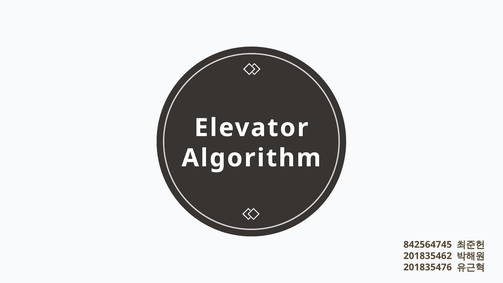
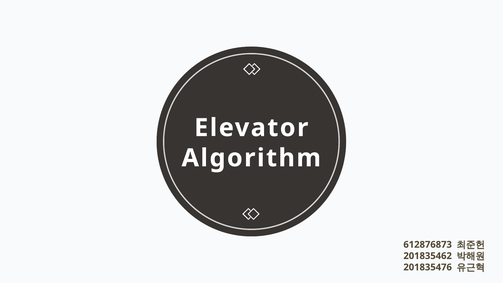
842564745: 842564745 -> 612876873
